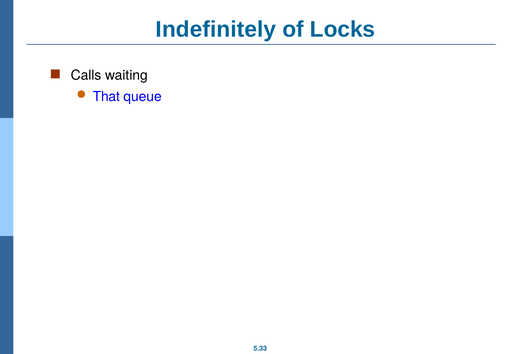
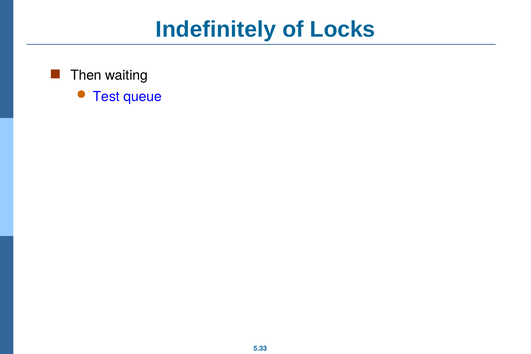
Calls: Calls -> Then
That: That -> Test
